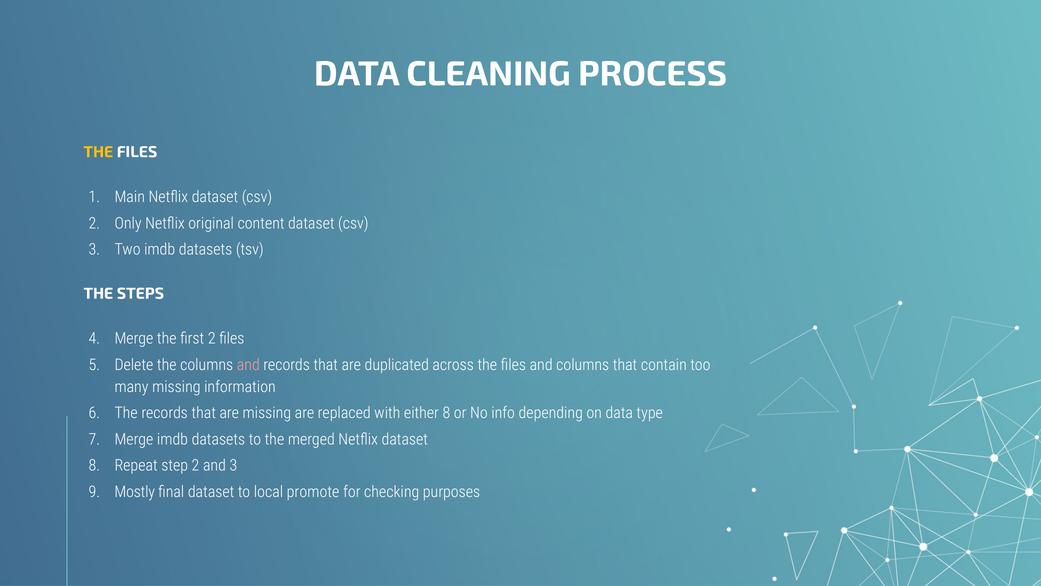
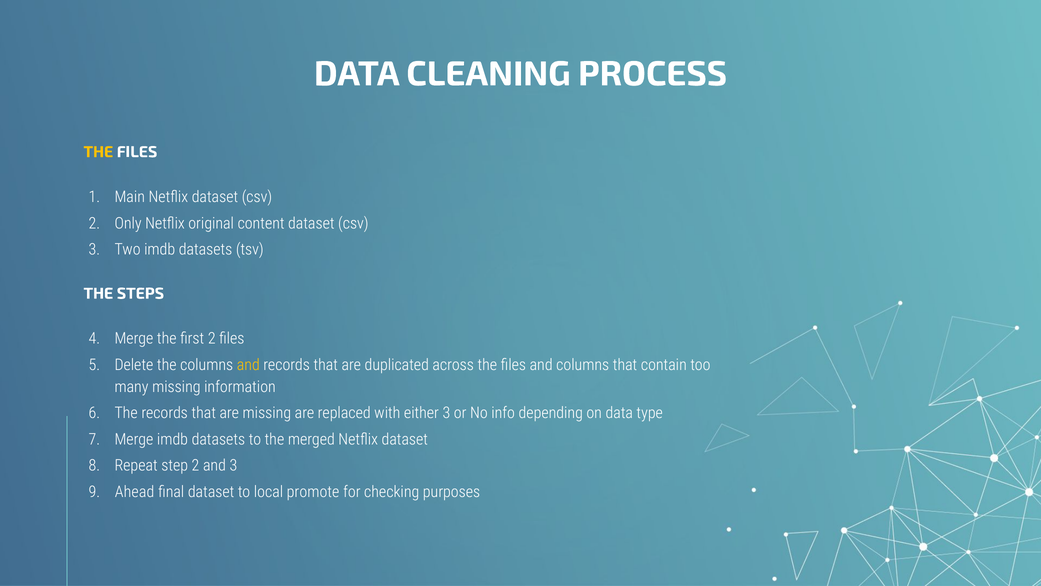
and at (248, 365) colour: pink -> yellow
either 8: 8 -> 3
Mostly: Mostly -> Ahead
